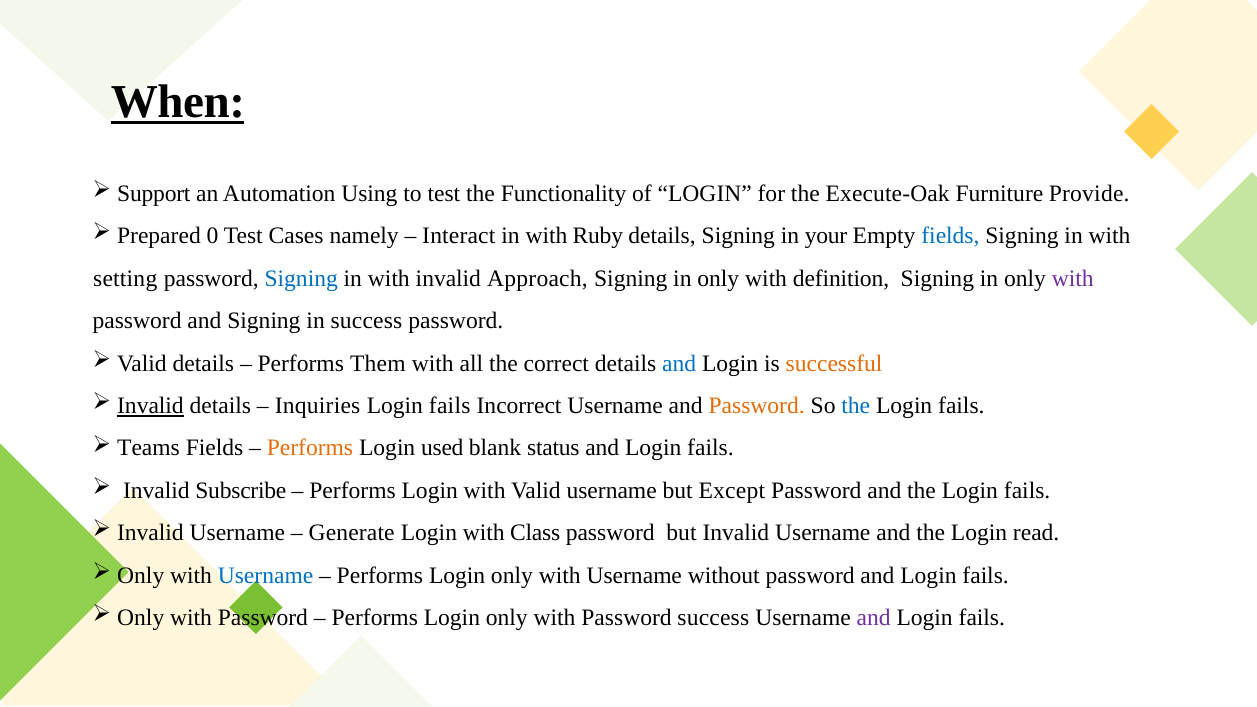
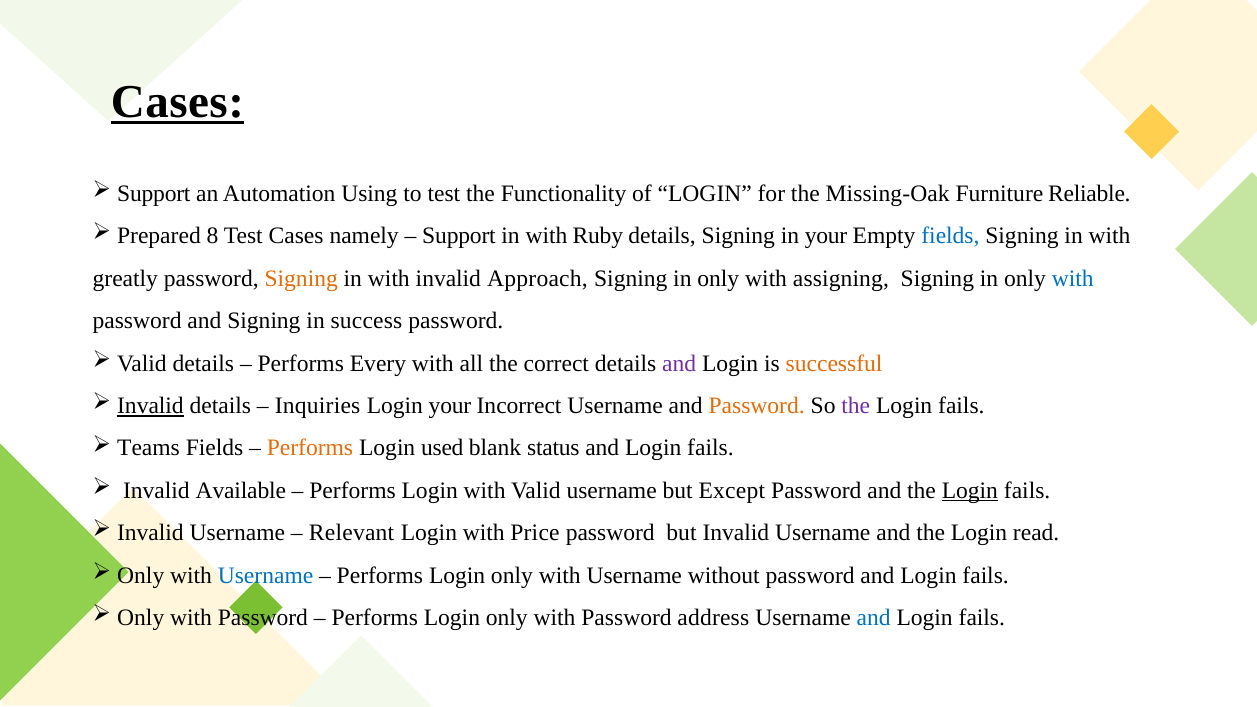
When at (178, 102): When -> Cases
Execute-Oak: Execute-Oak -> Missing-Oak
Provide: Provide -> Reliable
0: 0 -> 8
Interact at (459, 236): Interact -> Support
setting: setting -> greatly
Signing at (301, 278) colour: blue -> orange
definition: definition -> assigning
with at (1073, 278) colour: purple -> blue
Them: Them -> Every
and at (679, 363) colour: blue -> purple
fails at (450, 406): fails -> your
the at (856, 406) colour: blue -> purple
Subscribe: Subscribe -> Available
Login at (970, 491) underline: none -> present
Generate: Generate -> Relevant
Class: Class -> Price
Password success: success -> address
and at (874, 618) colour: purple -> blue
